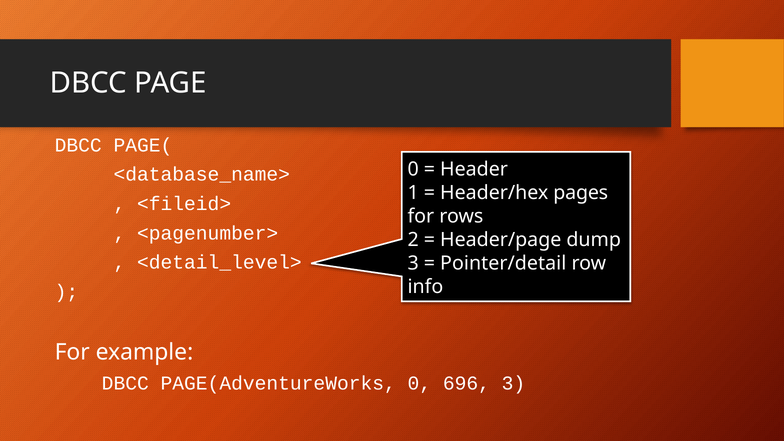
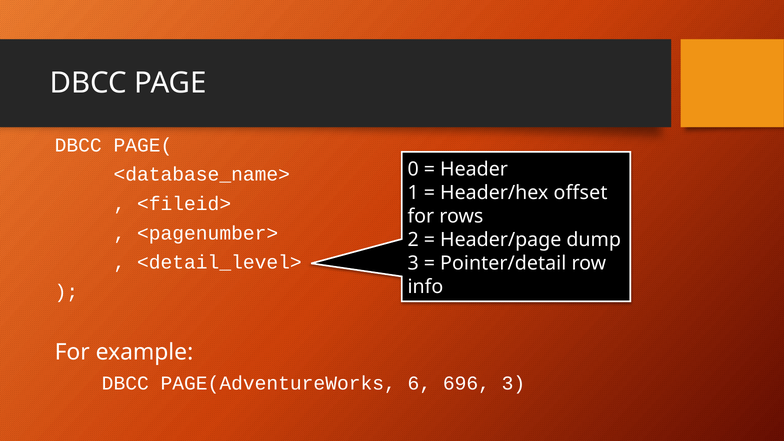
pages: pages -> offset
PAGE(AdventureWorks 0: 0 -> 6
